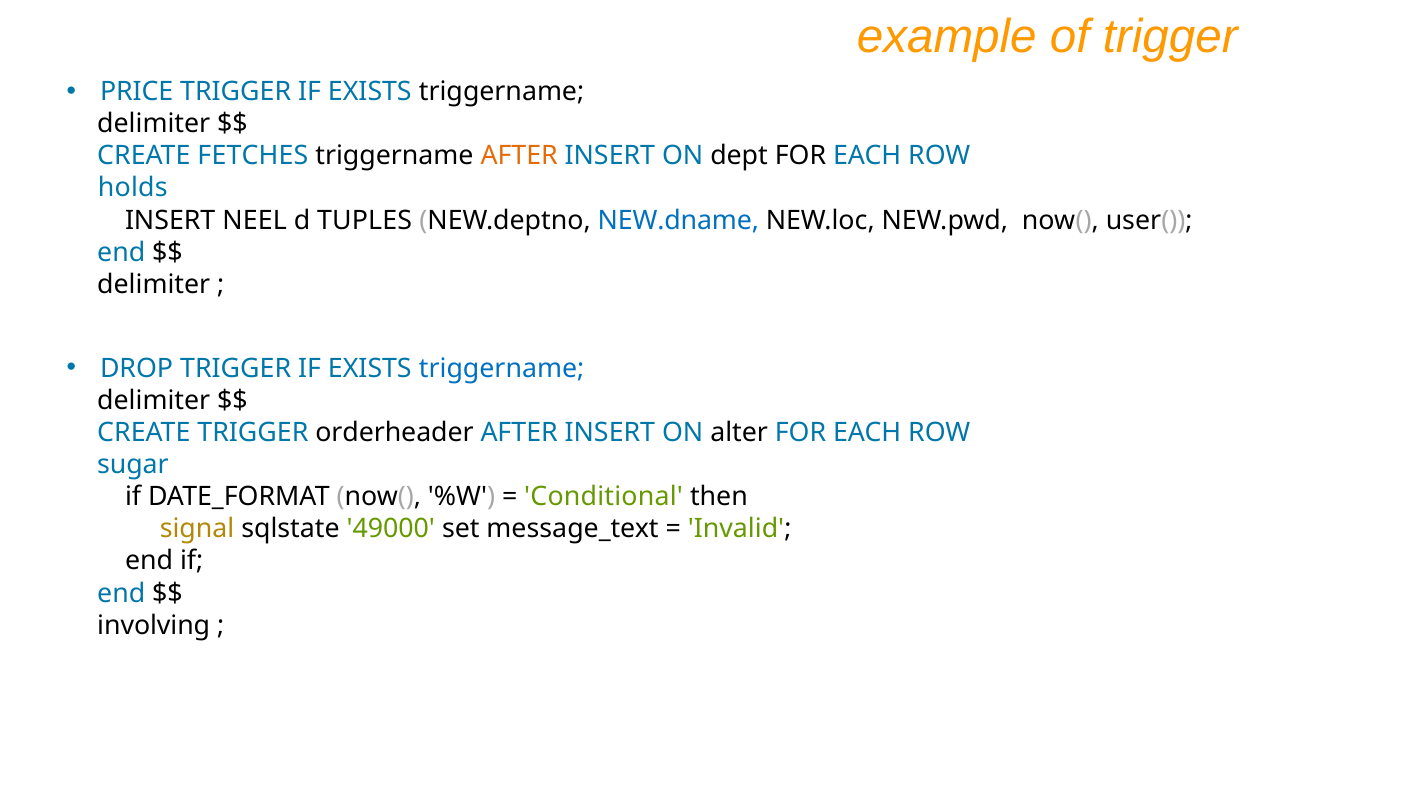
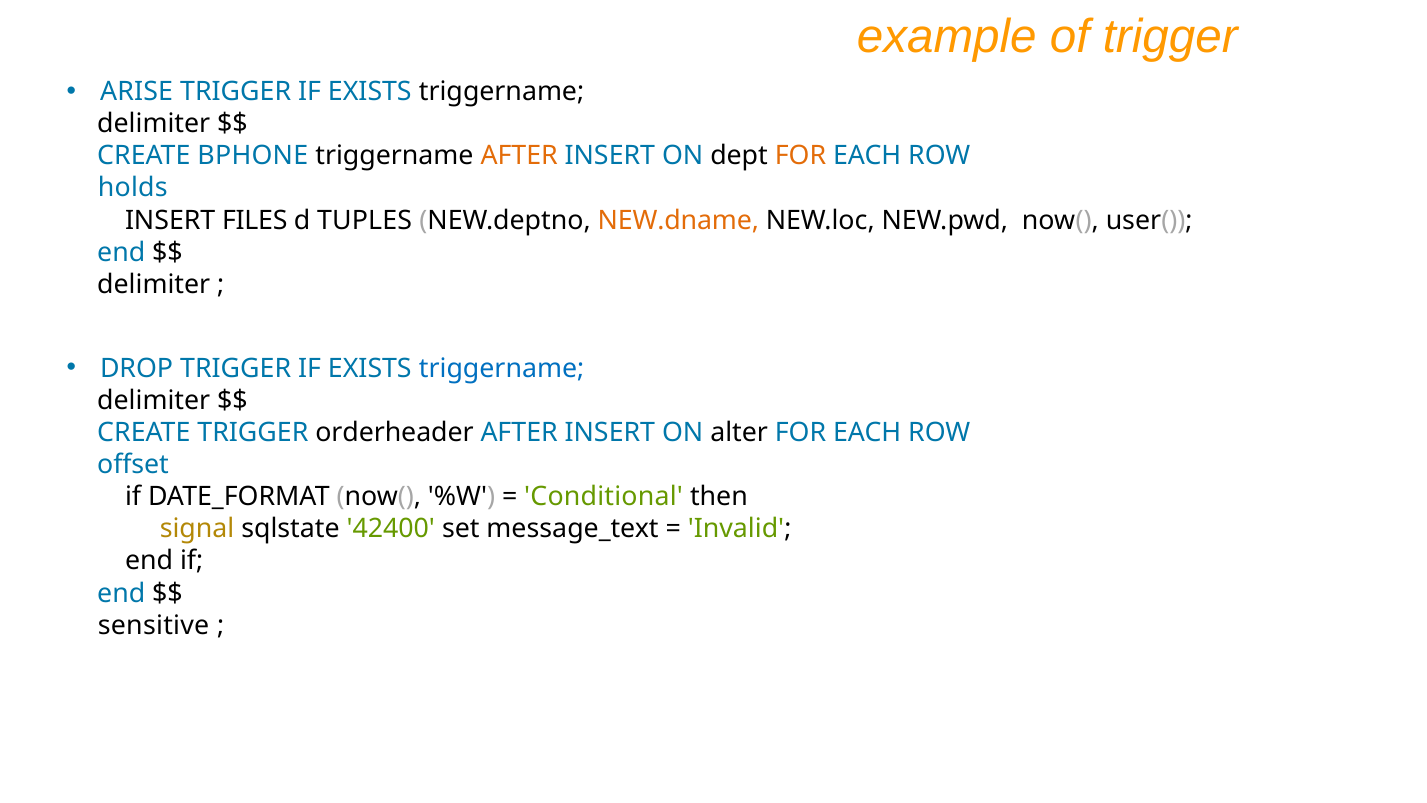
PRICE: PRICE -> ARISE
FETCHES: FETCHES -> BPHONE
FOR at (801, 156) colour: black -> orange
NEEL: NEEL -> FILES
NEW.dname colour: blue -> orange
sugar: sugar -> offset
49000: 49000 -> 42400
involving: involving -> sensitive
